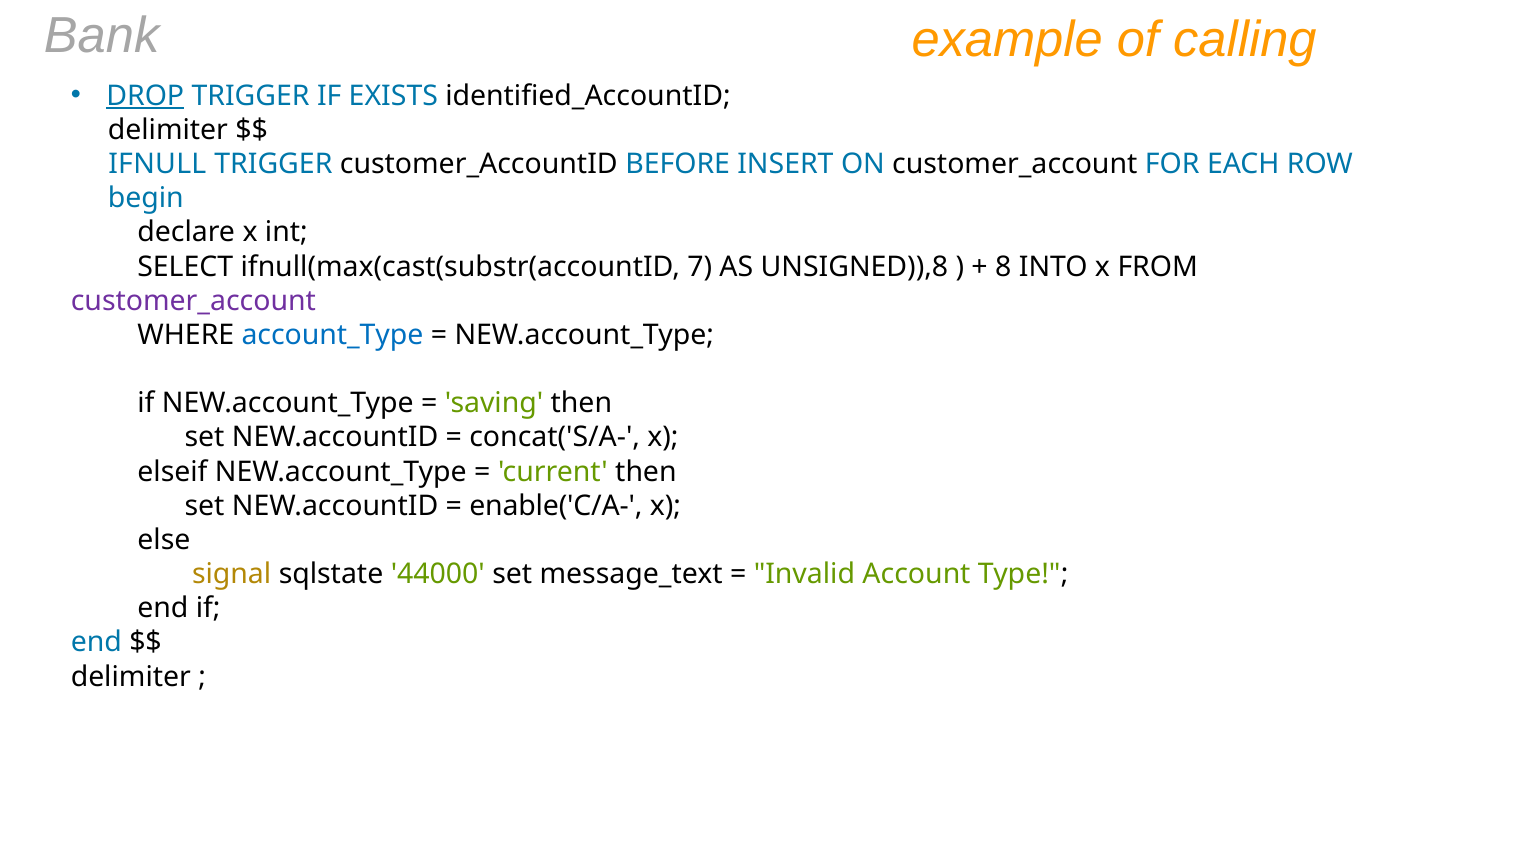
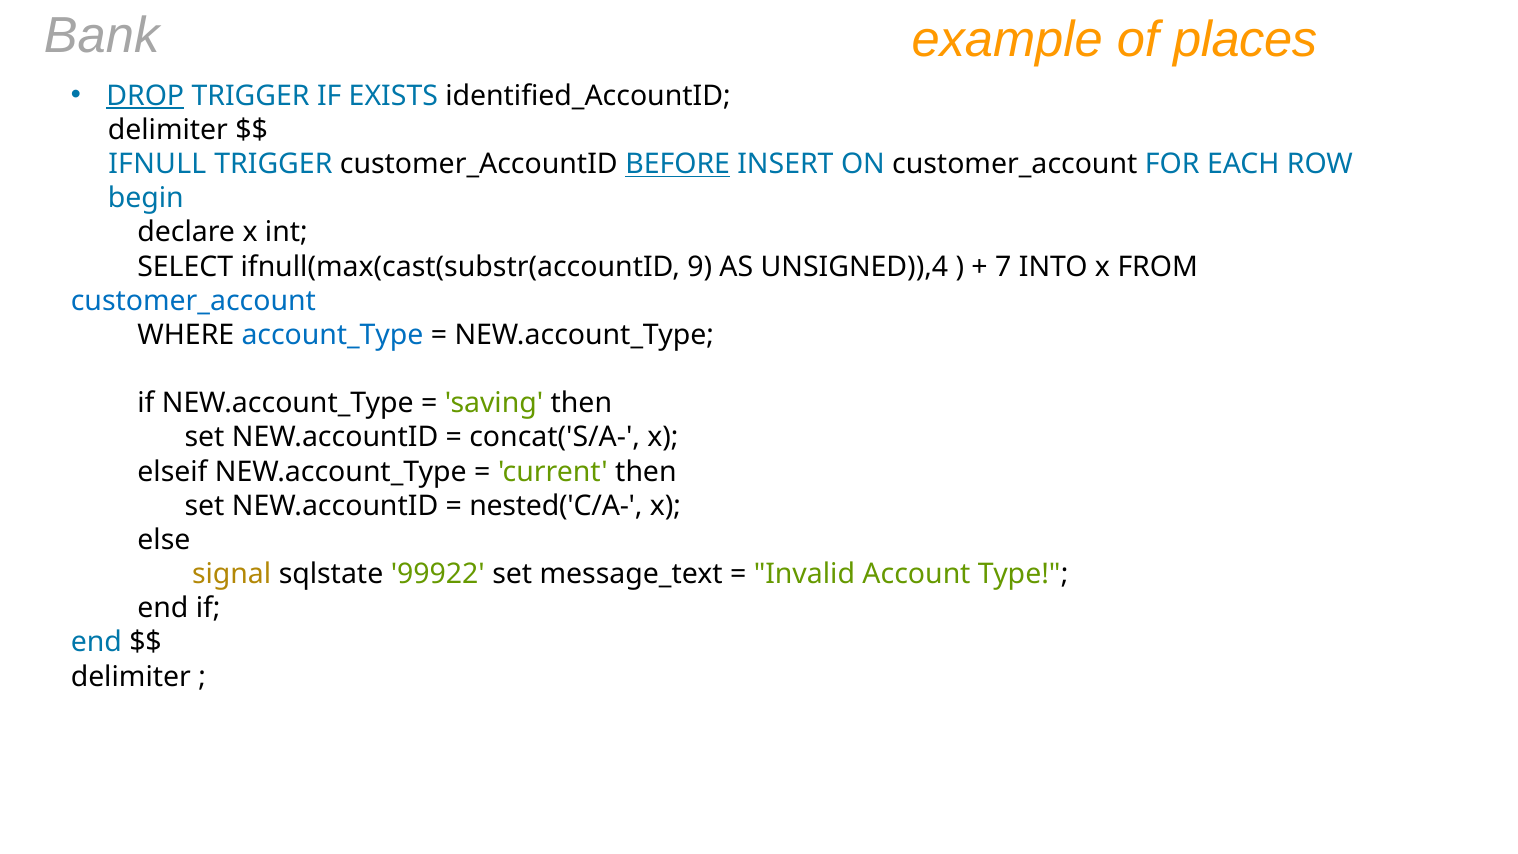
calling: calling -> places
BEFORE underline: none -> present
7: 7 -> 9
UNSIGNED)),8: UNSIGNED)),8 -> UNSIGNED)),4
8: 8 -> 7
customer_account at (193, 301) colour: purple -> blue
enable('C/A-: enable('C/A- -> nested('C/A-
44000: 44000 -> 99922
